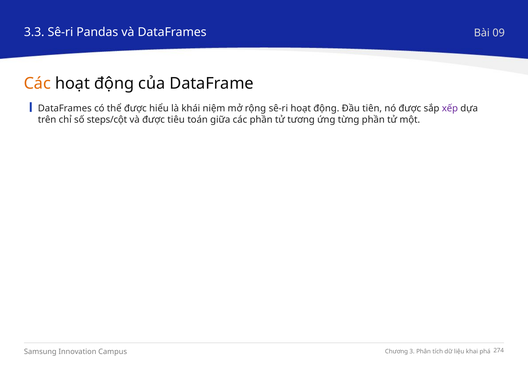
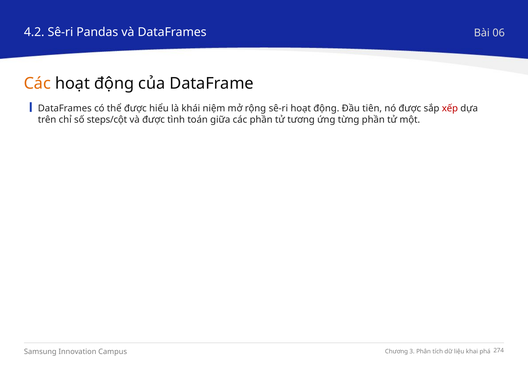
3.3: 3.3 -> 4.2
09: 09 -> 06
xếp colour: purple -> red
tiêu: tiêu -> tình
